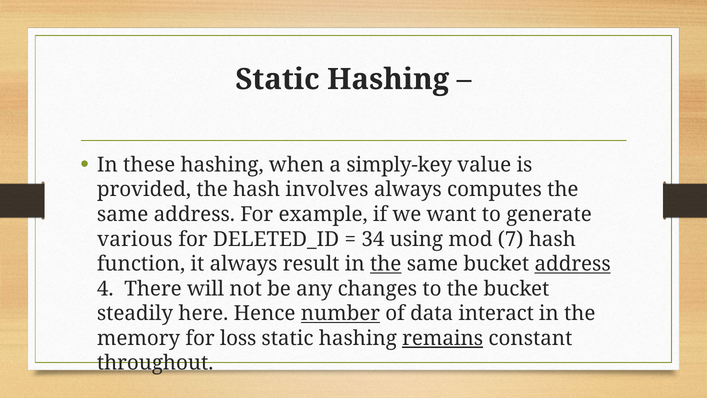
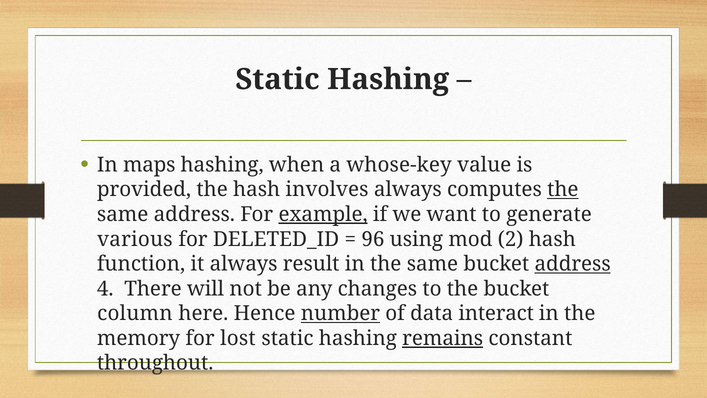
these: these -> maps
simply-key: simply-key -> whose-key
the at (563, 190) underline: none -> present
example underline: none -> present
34: 34 -> 96
7: 7 -> 2
the at (386, 264) underline: present -> none
steadily: steadily -> column
loss: loss -> lost
